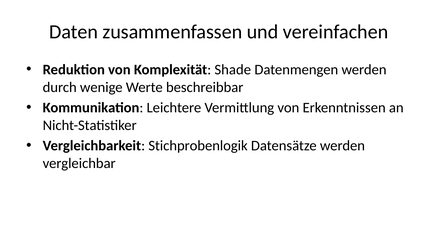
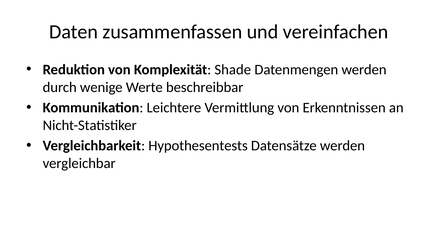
Stichprobenlogik: Stichprobenlogik -> Hypothesentests
